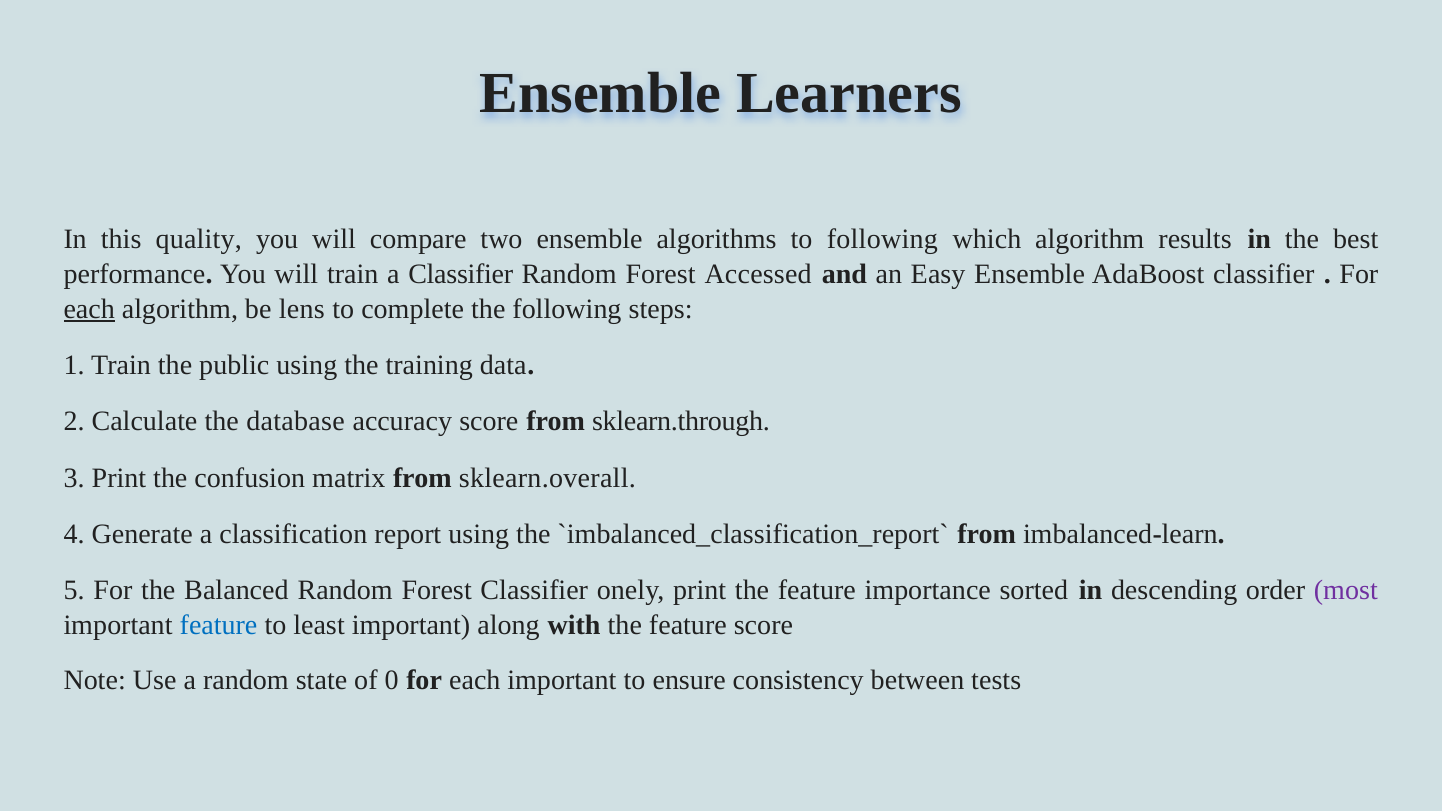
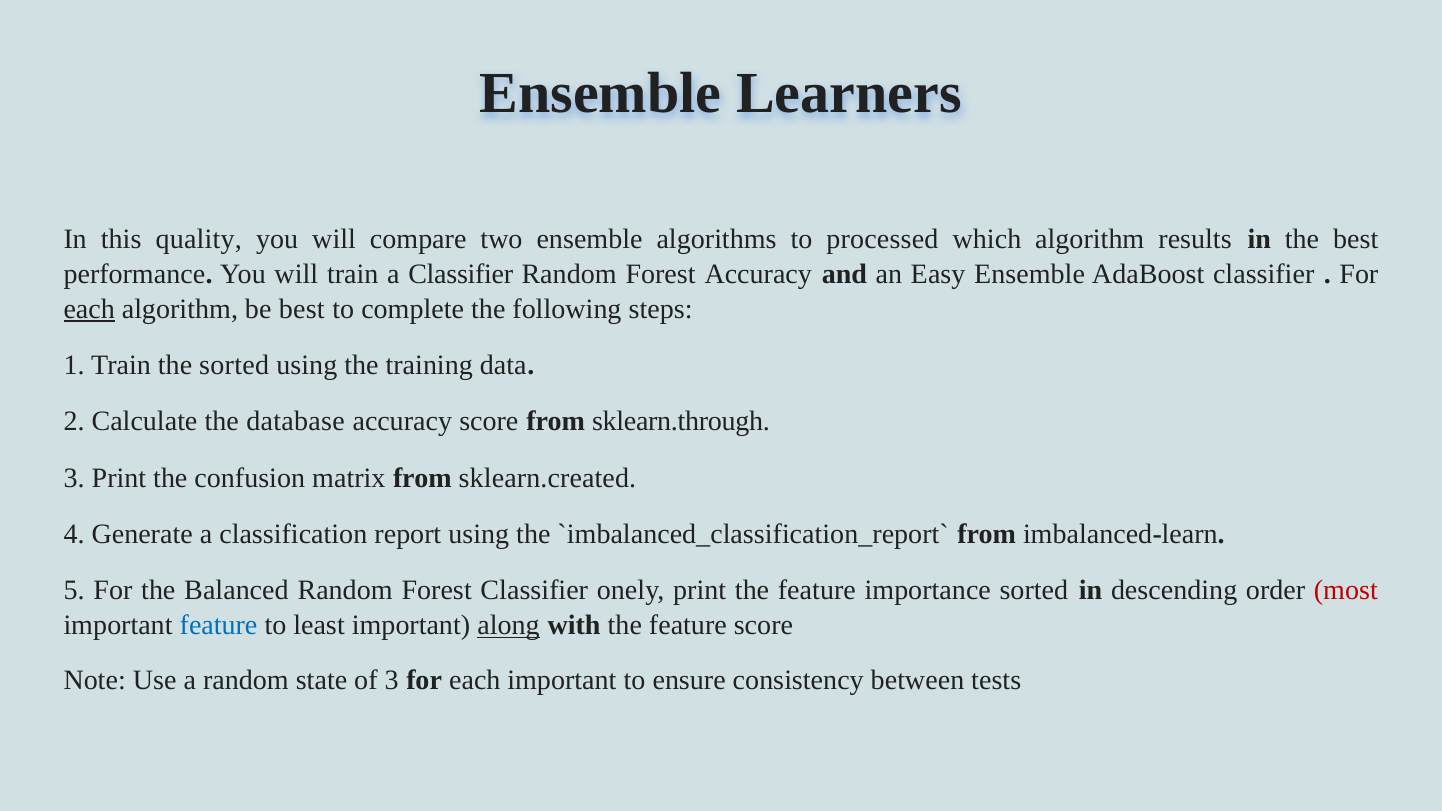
to following: following -> processed
Forest Accessed: Accessed -> Accuracy
be lens: lens -> best
the public: public -> sorted
sklearn.overall: sklearn.overall -> sklearn.created
most colour: purple -> red
along underline: none -> present
of 0: 0 -> 3
